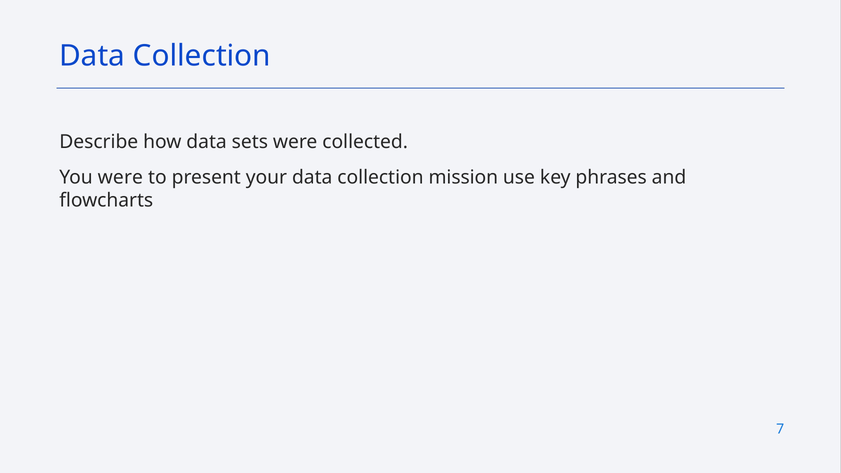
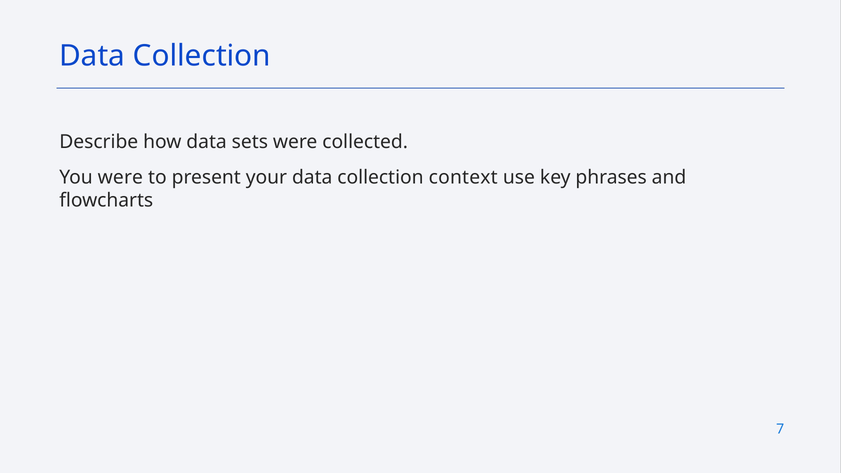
mission: mission -> context
